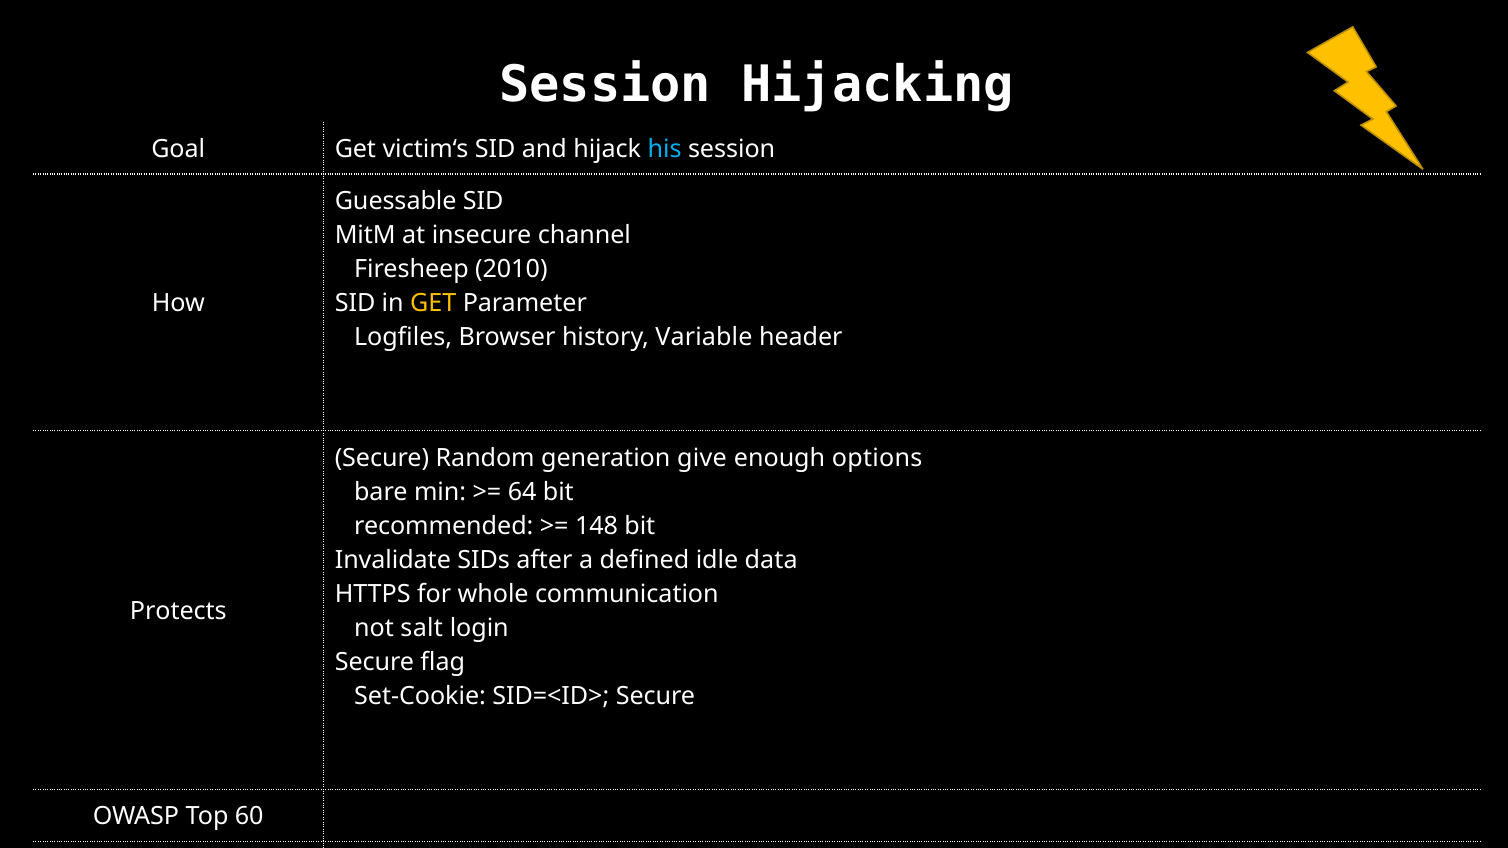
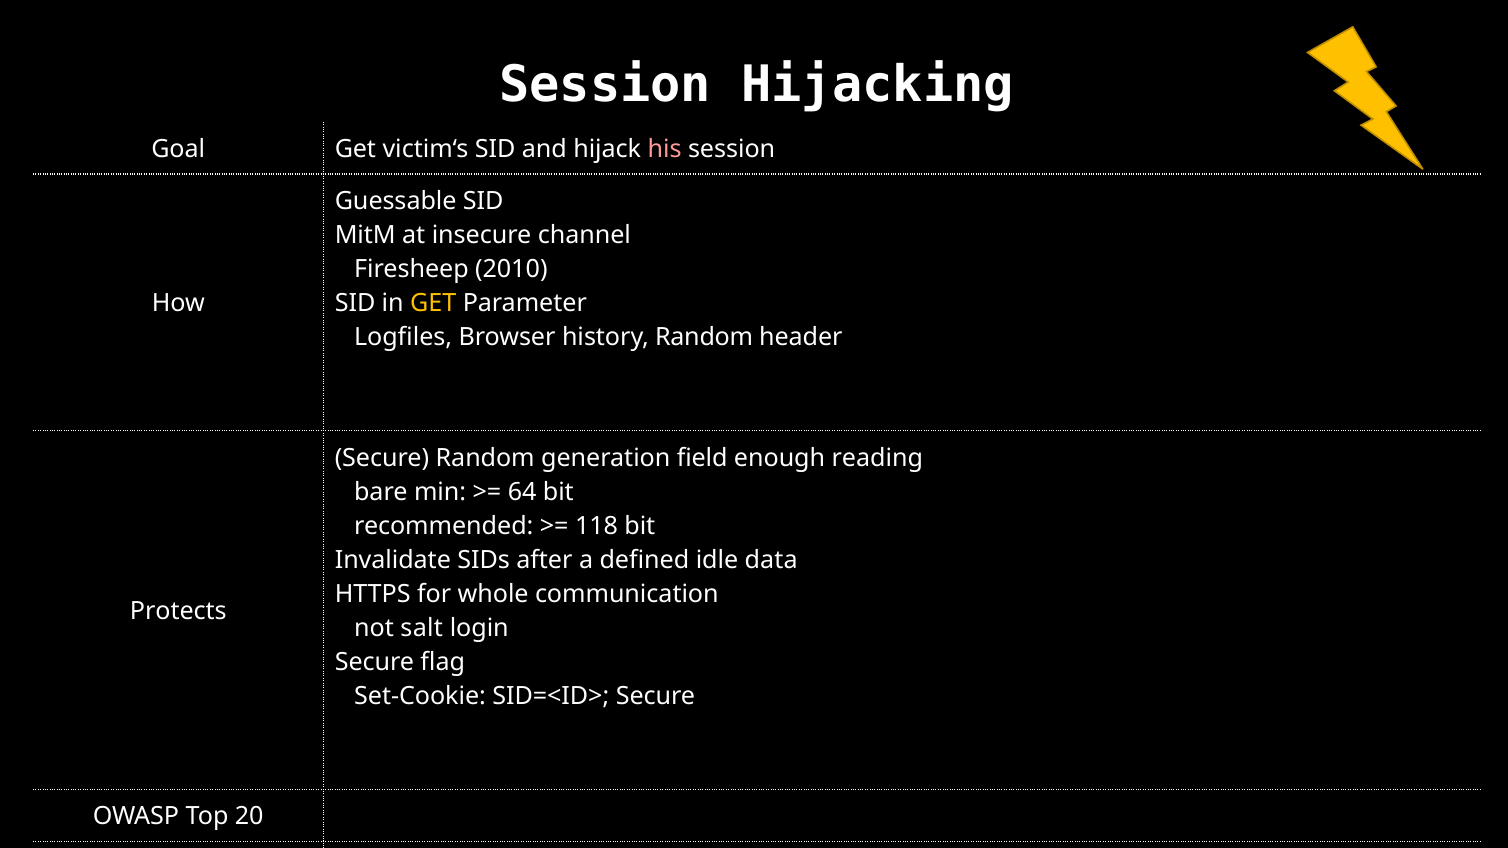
his colour: light blue -> pink
history Variable: Variable -> Random
give: give -> field
options: options -> reading
148: 148 -> 118
60: 60 -> 20
